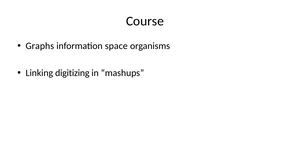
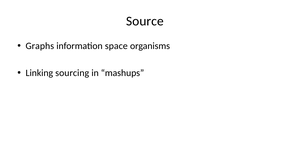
Course: Course -> Source
digitizing: digitizing -> sourcing
